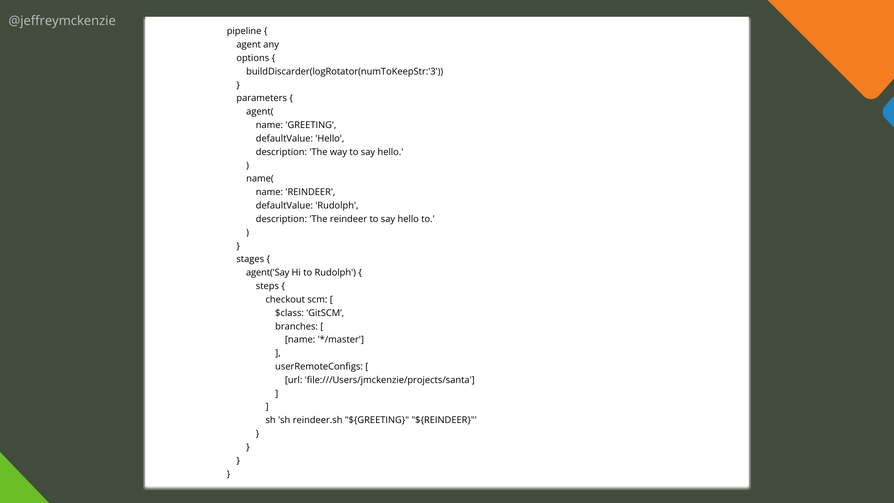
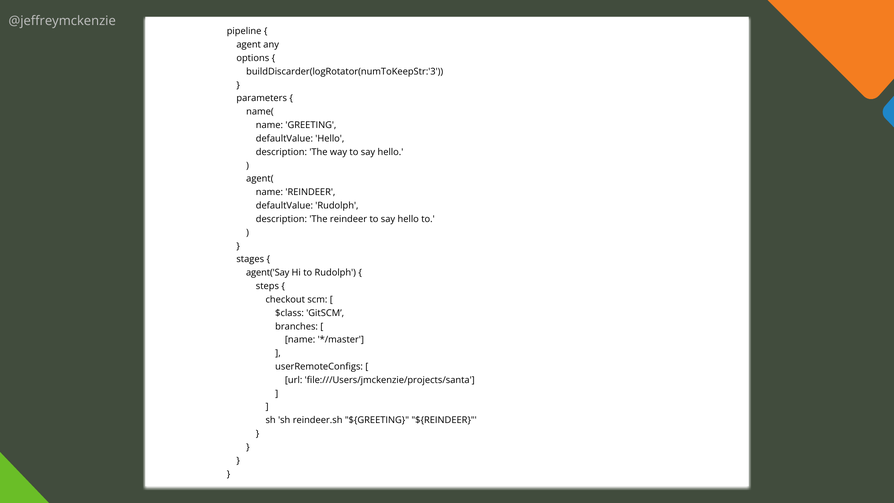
agent(: agent( -> name(
name(: name( -> agent(
